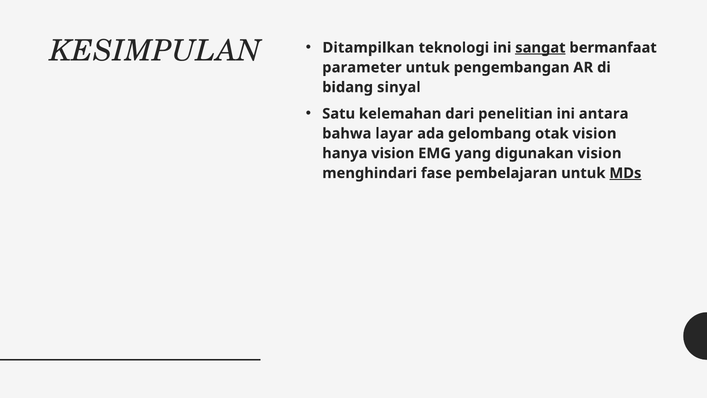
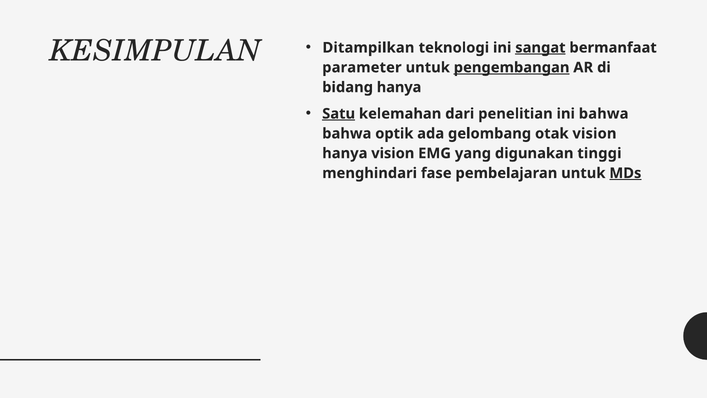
pengembangan underline: none -> present
bidang sinyal: sinyal -> hanya
Satu underline: none -> present
ini antara: antara -> bahwa
layar: layar -> optik
digunakan vision: vision -> tinggi
